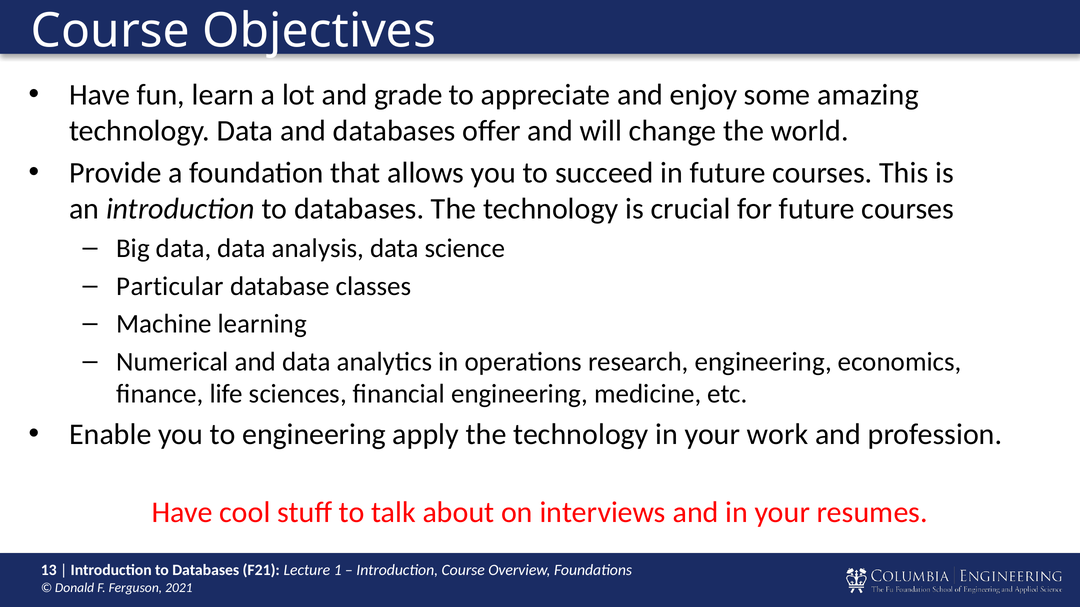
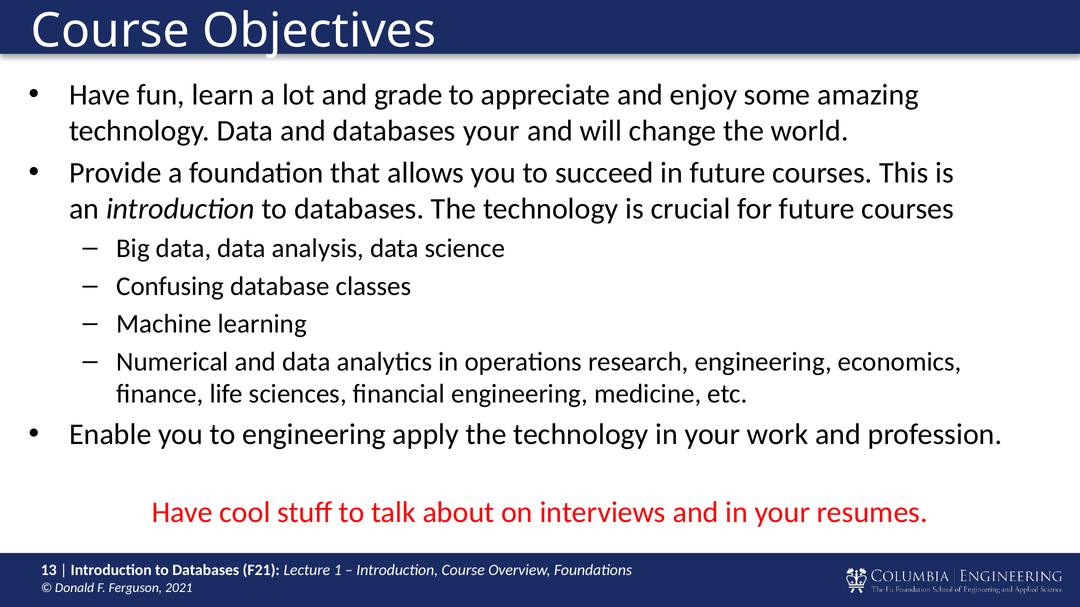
databases offer: offer -> your
Particular: Particular -> Confusing
